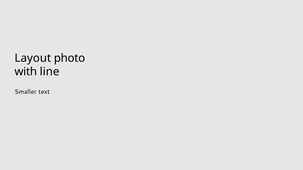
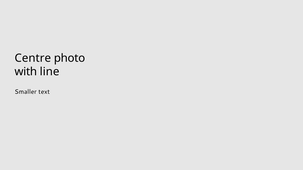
Layout: Layout -> Centre
